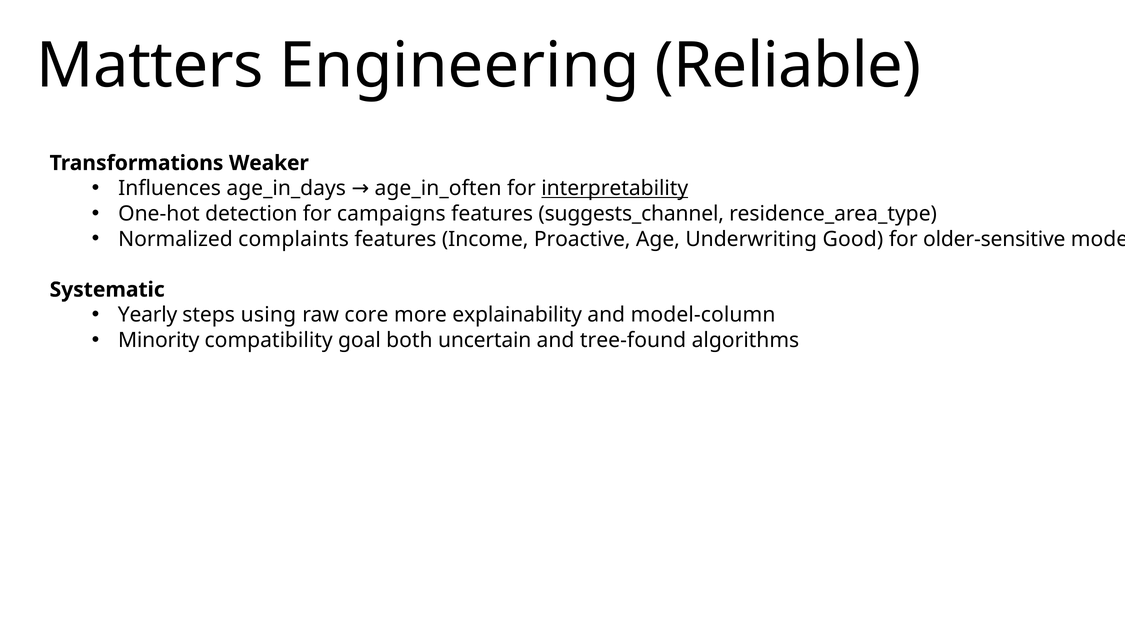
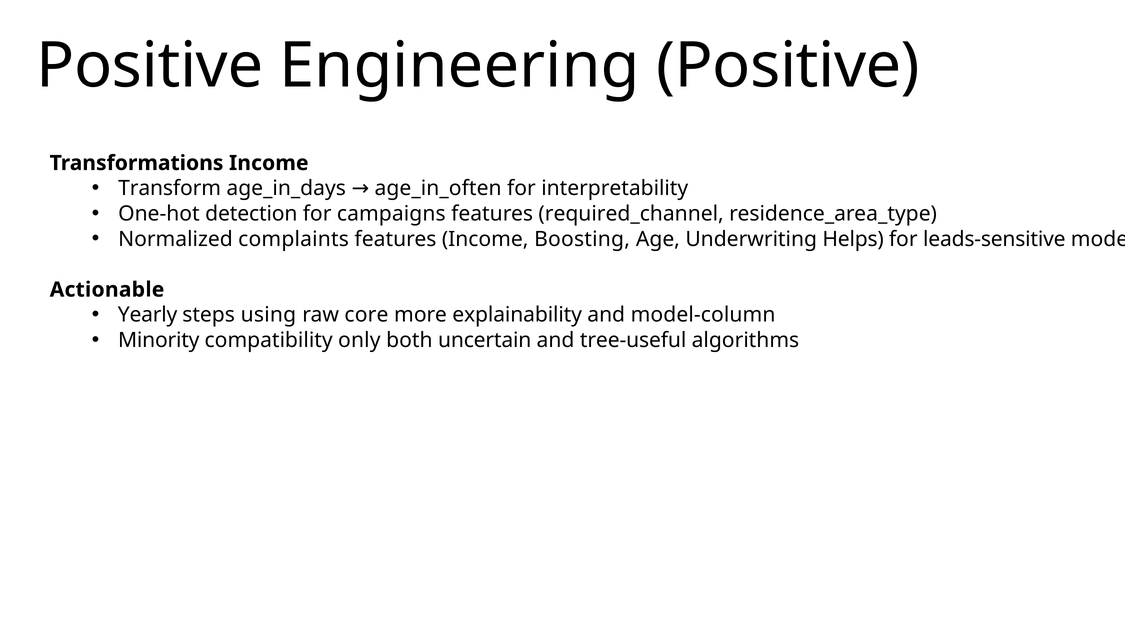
Matters at (150, 66): Matters -> Positive
Engineering Reliable: Reliable -> Positive
Transformations Weaker: Weaker -> Income
Influences: Influences -> Transform
interpretability underline: present -> none
suggests_channel: suggests_channel -> required_channel
Proactive: Proactive -> Boosting
Good: Good -> Helps
older-sensitive: older-sensitive -> leads-sensitive
Systematic: Systematic -> Actionable
goal: goal -> only
tree-found: tree-found -> tree-useful
